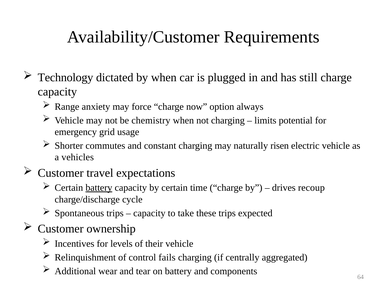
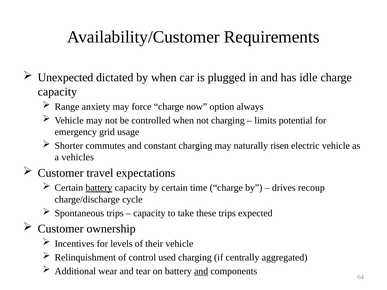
Technology: Technology -> Unexpected
still: still -> idle
chemistry: chemistry -> controlled
fails: fails -> used
and at (201, 271) underline: none -> present
